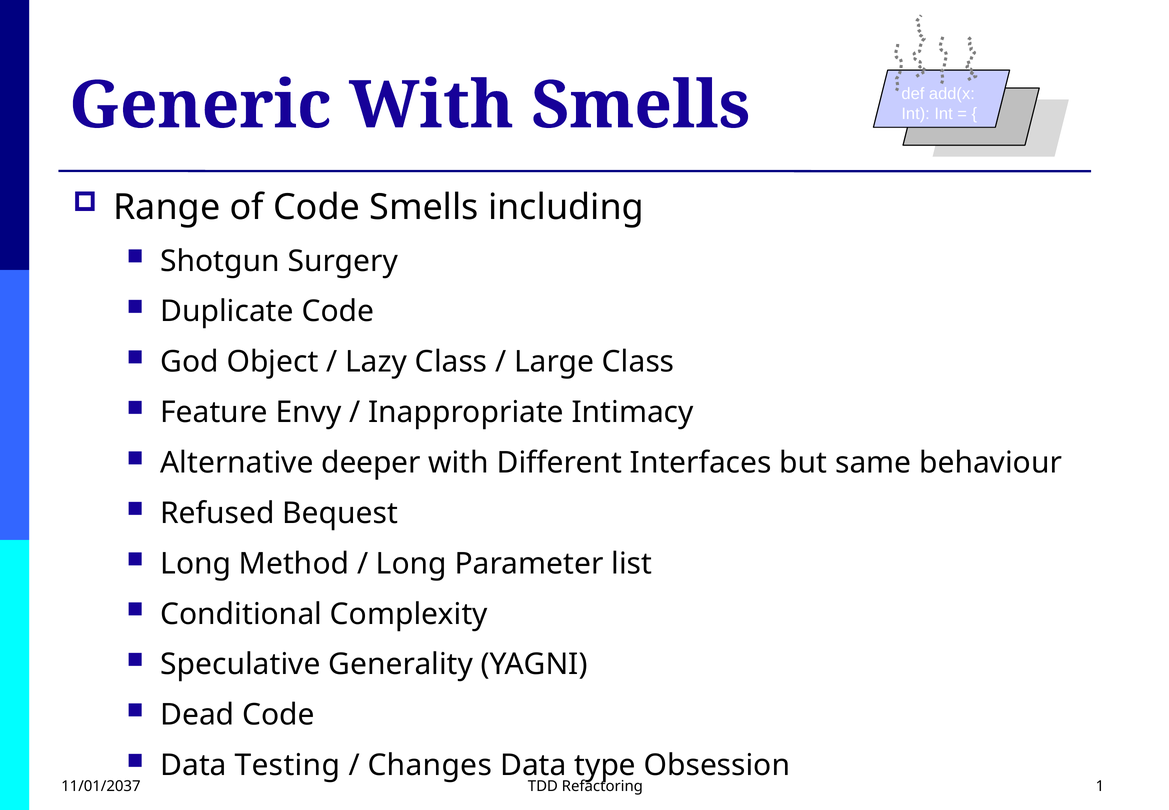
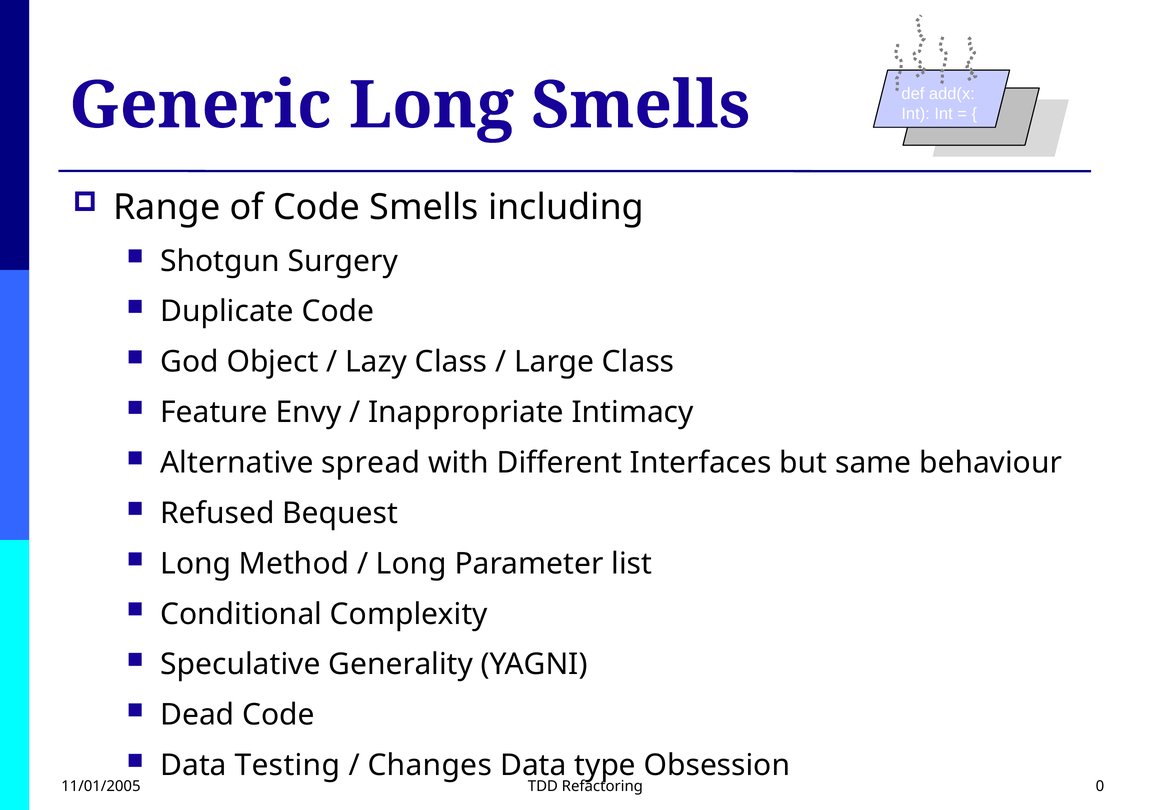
Generic With: With -> Long
deeper: deeper -> spread
11/01/2037: 11/01/2037 -> 11/01/2005
1: 1 -> 0
